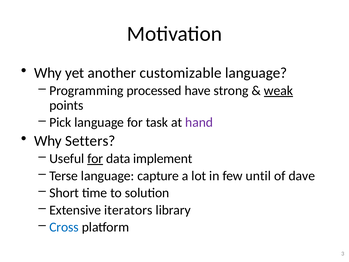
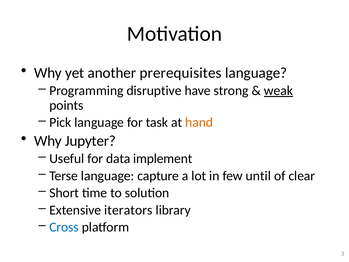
customizable: customizable -> prerequisites
processed: processed -> disruptive
hand colour: purple -> orange
Setters: Setters -> Jupyter
for at (95, 159) underline: present -> none
dave: dave -> clear
